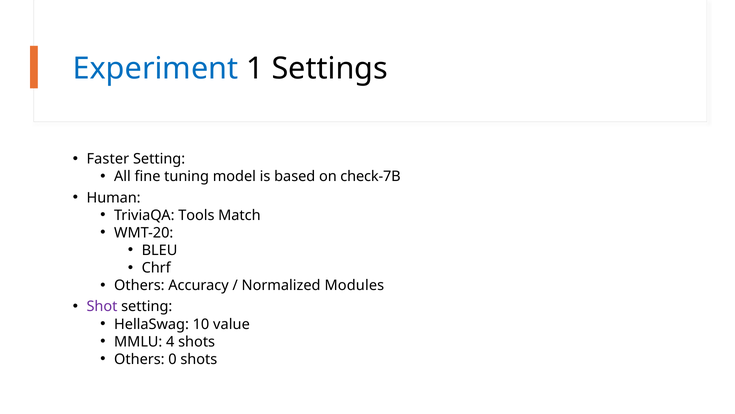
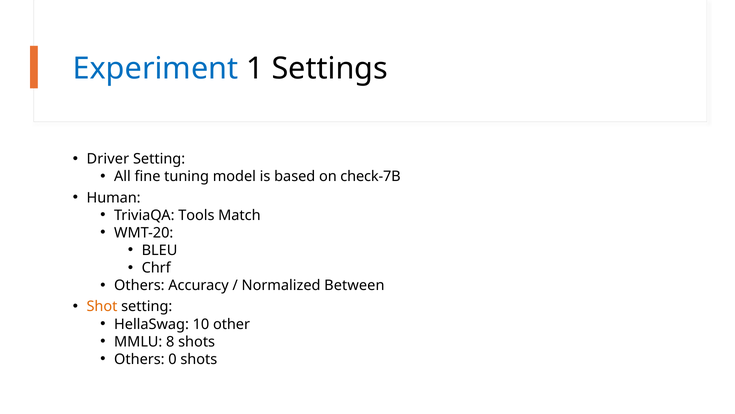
Faster: Faster -> Driver
Modules: Modules -> Between
Shot colour: purple -> orange
value: value -> other
4: 4 -> 8
